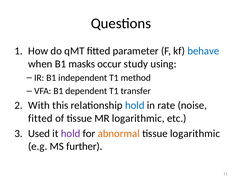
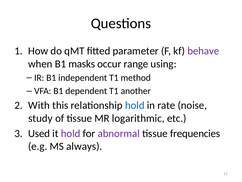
behave colour: blue -> purple
study: study -> range
transfer: transfer -> another
fitted at (40, 118): fitted -> study
abnormal colour: orange -> purple
tissue logarithmic: logarithmic -> frequencies
further: further -> always
